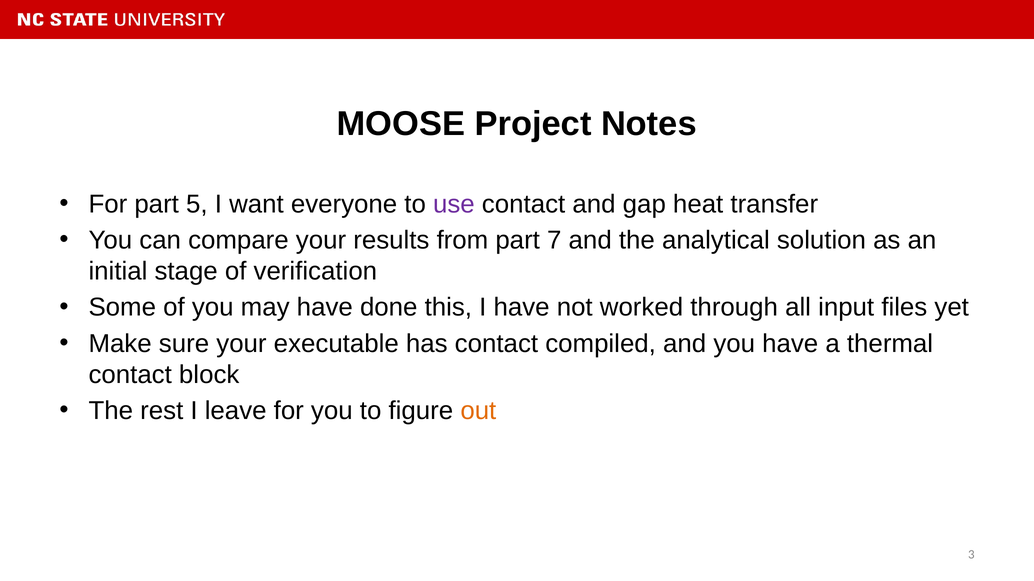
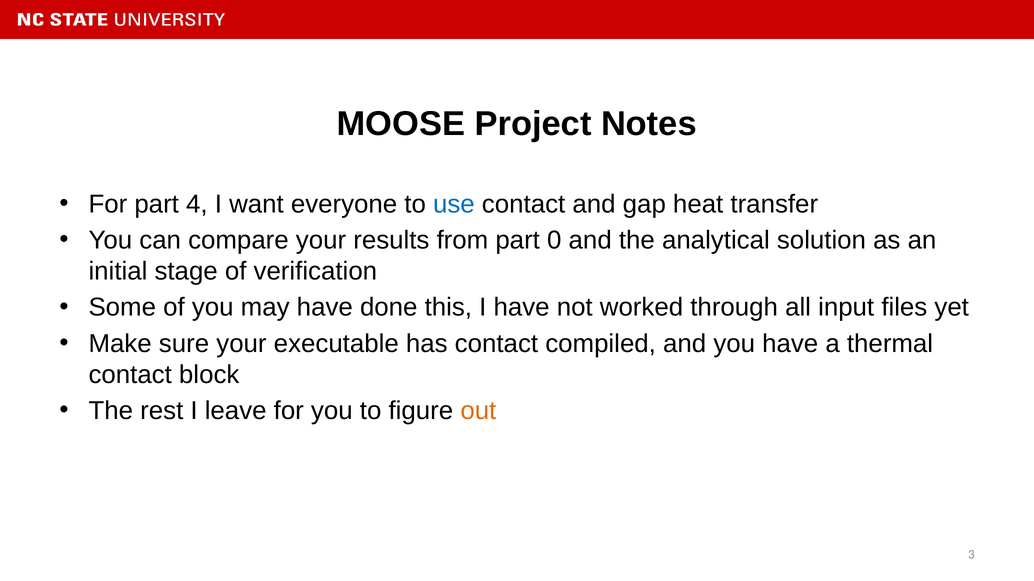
5: 5 -> 4
use colour: purple -> blue
7: 7 -> 0
